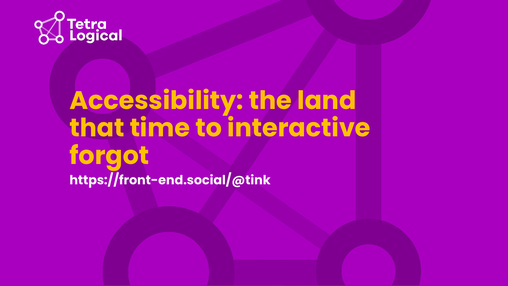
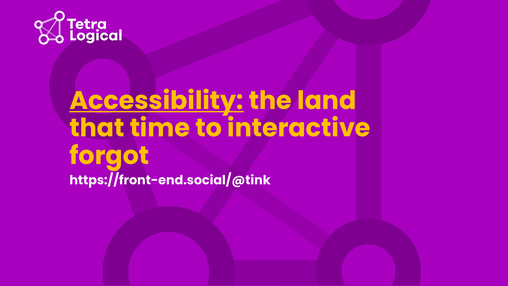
Accessibility underline: none -> present
